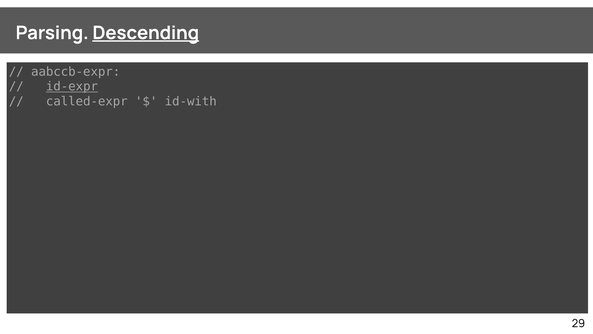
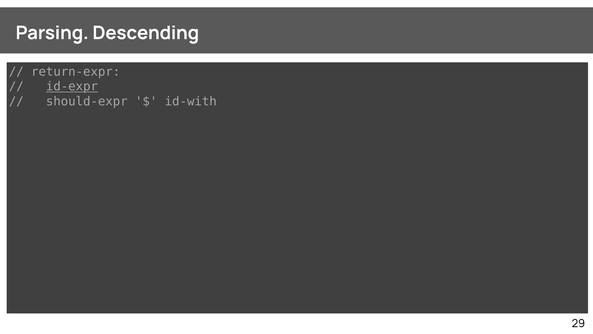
Descending underline: present -> none
aabccb-expr: aabccb-expr -> return-expr
called-expr: called-expr -> should-expr
